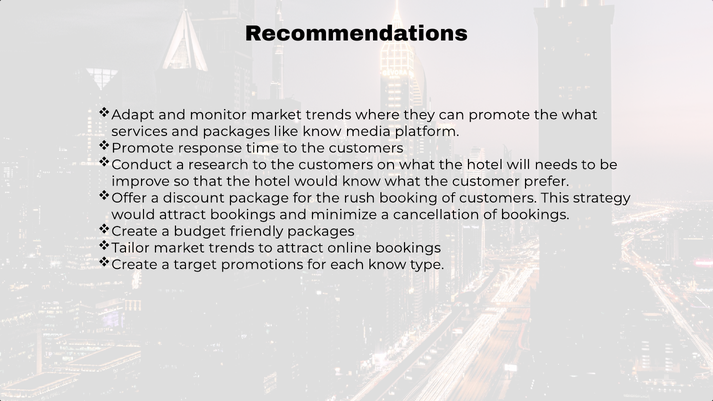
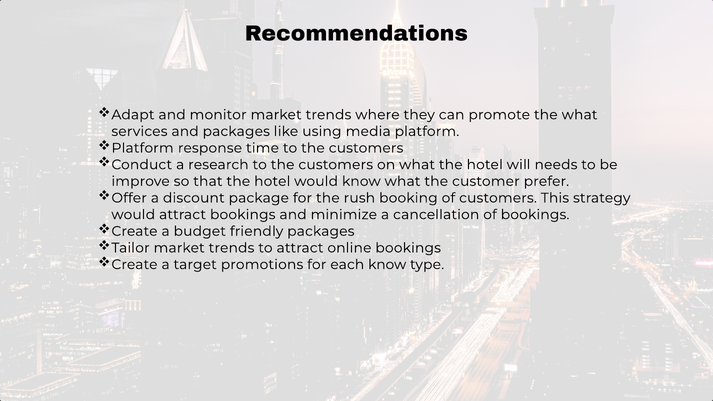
like know: know -> using
Promote at (143, 148): Promote -> Platform
